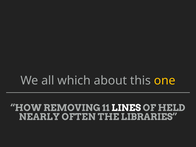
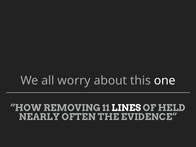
which: which -> worry
one colour: yellow -> white
LIBRARIES: LIBRARIES -> EVIDENCE
